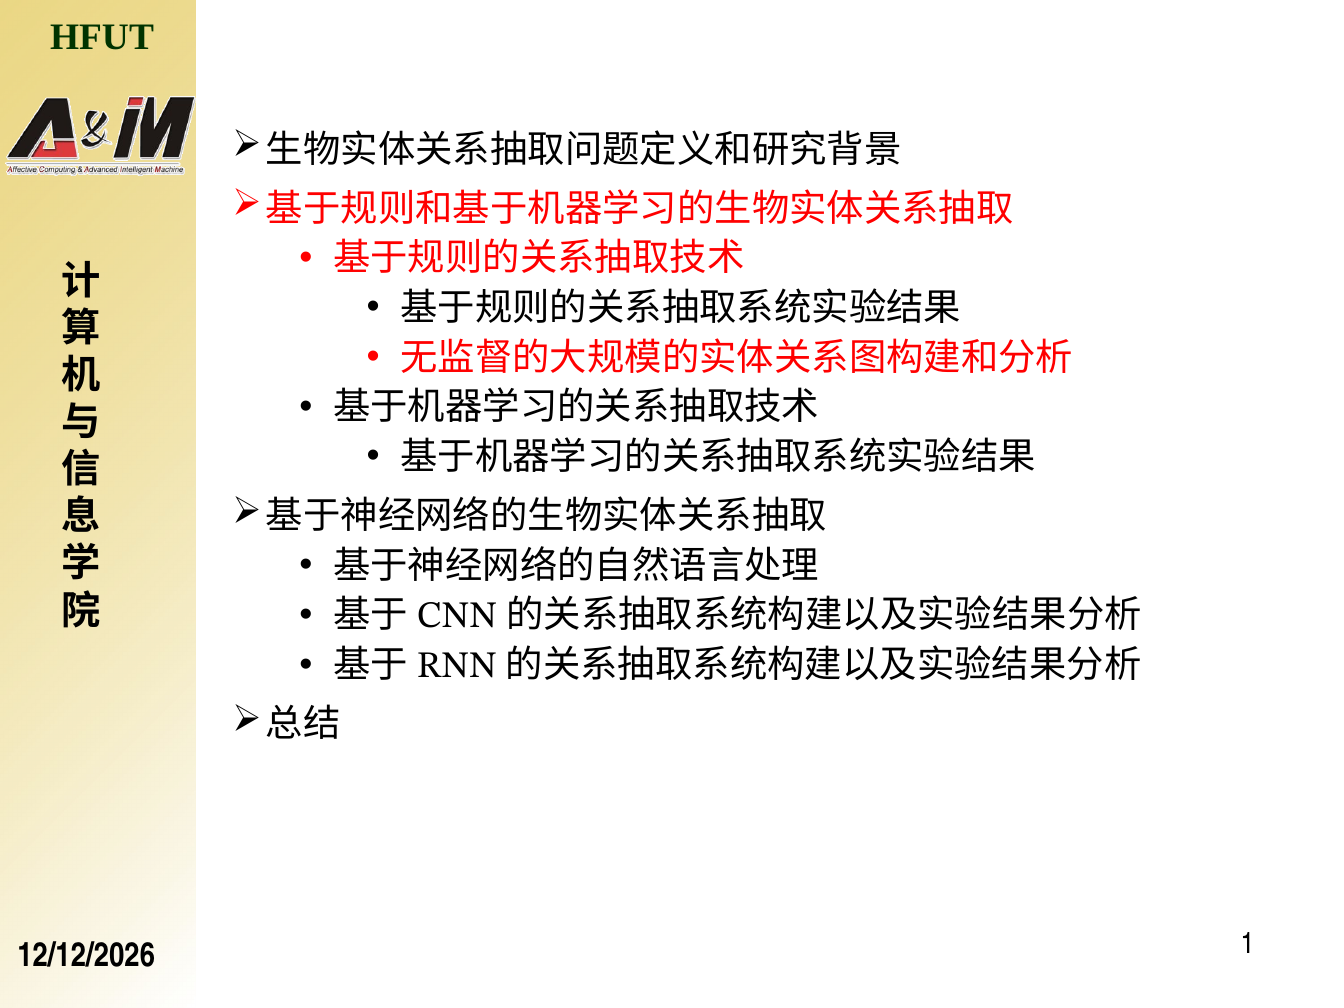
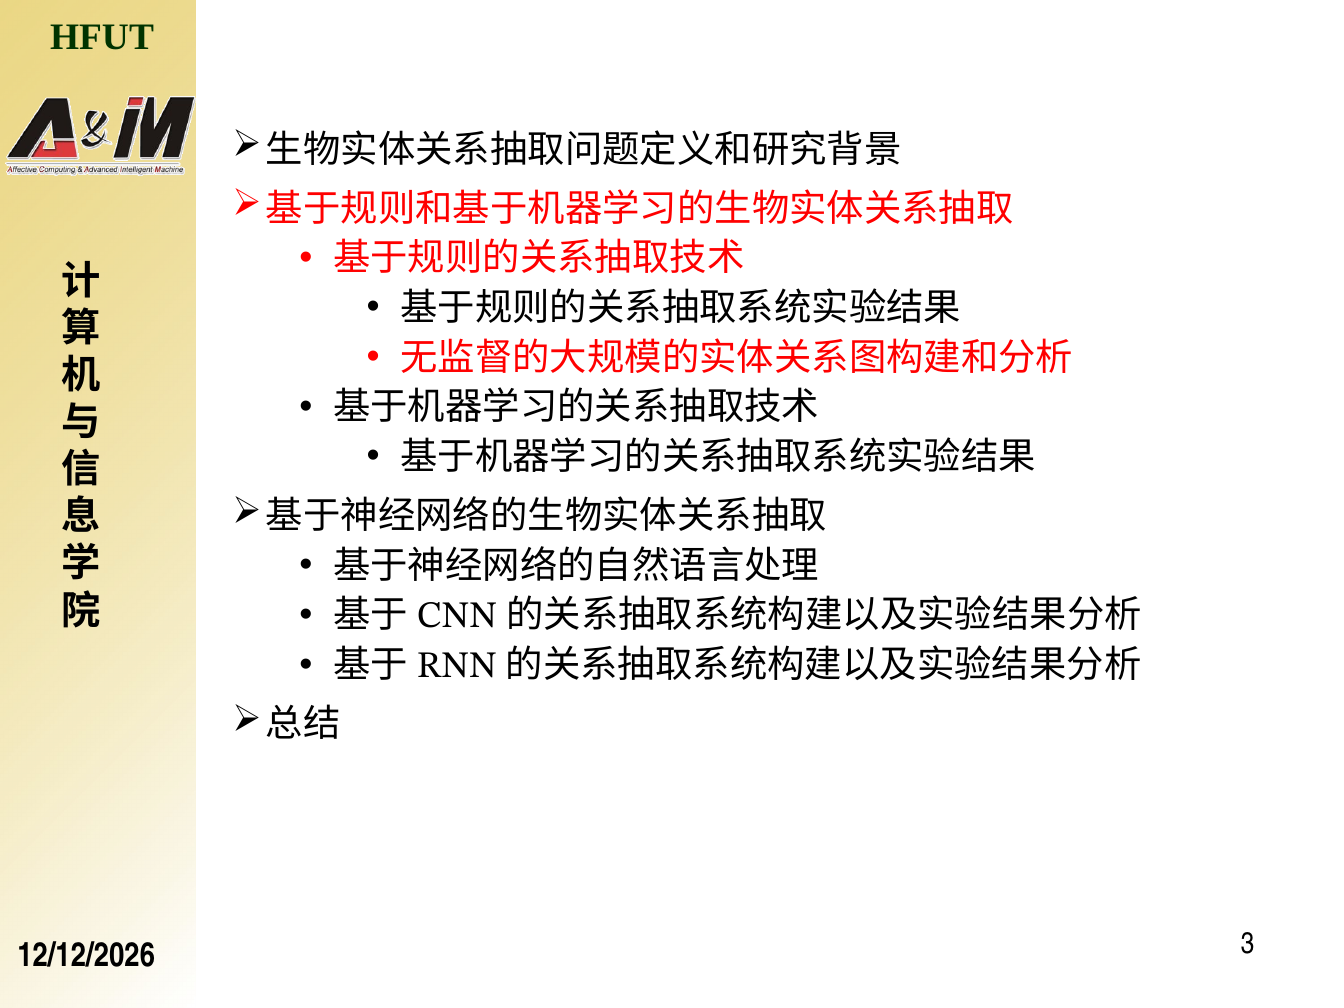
1: 1 -> 3
